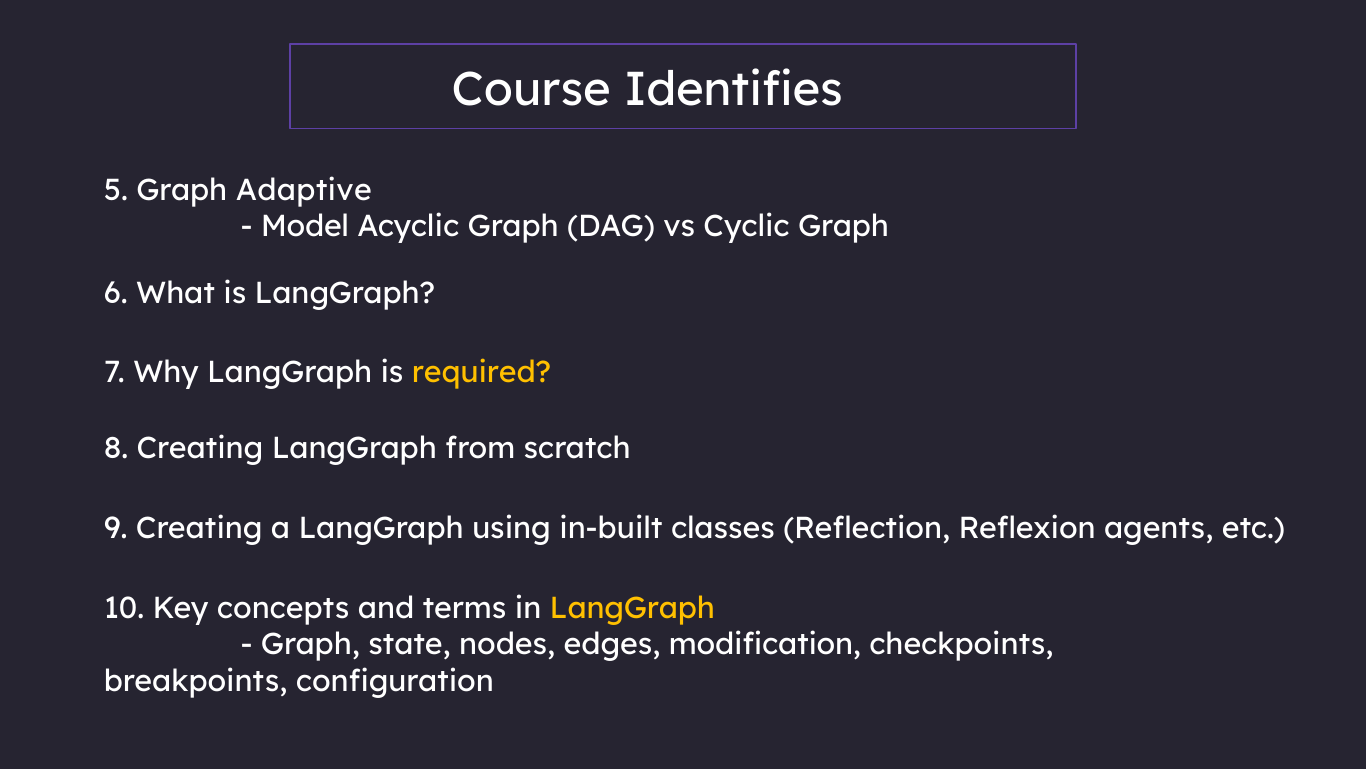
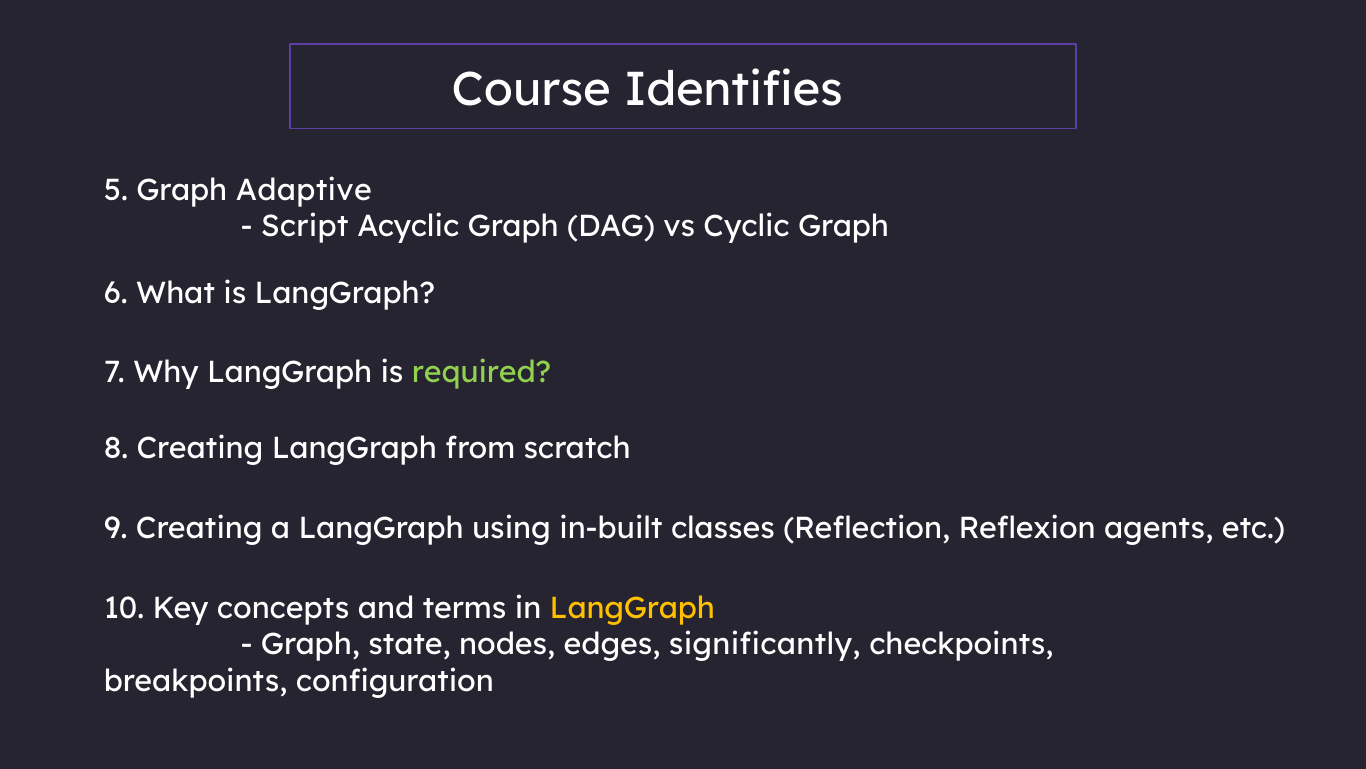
Model: Model -> Script
required colour: yellow -> light green
modification: modification -> significantly
